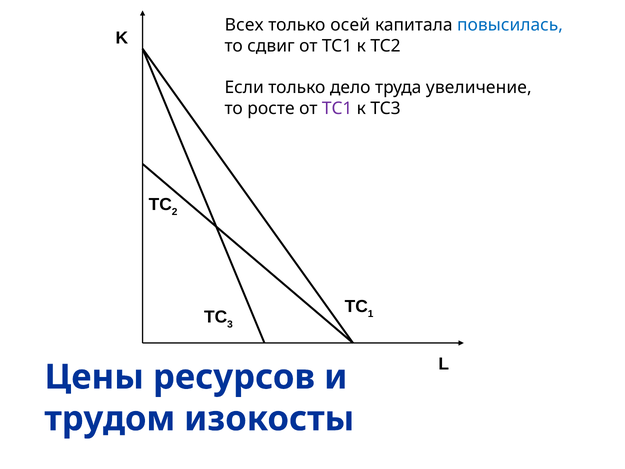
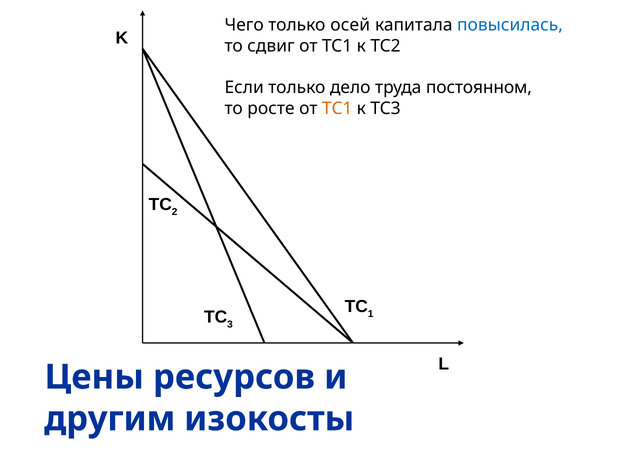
Всех: Всех -> Чего
увеличение: увеличение -> постоянном
TC1 at (337, 108) colour: purple -> orange
трудом: трудом -> другим
